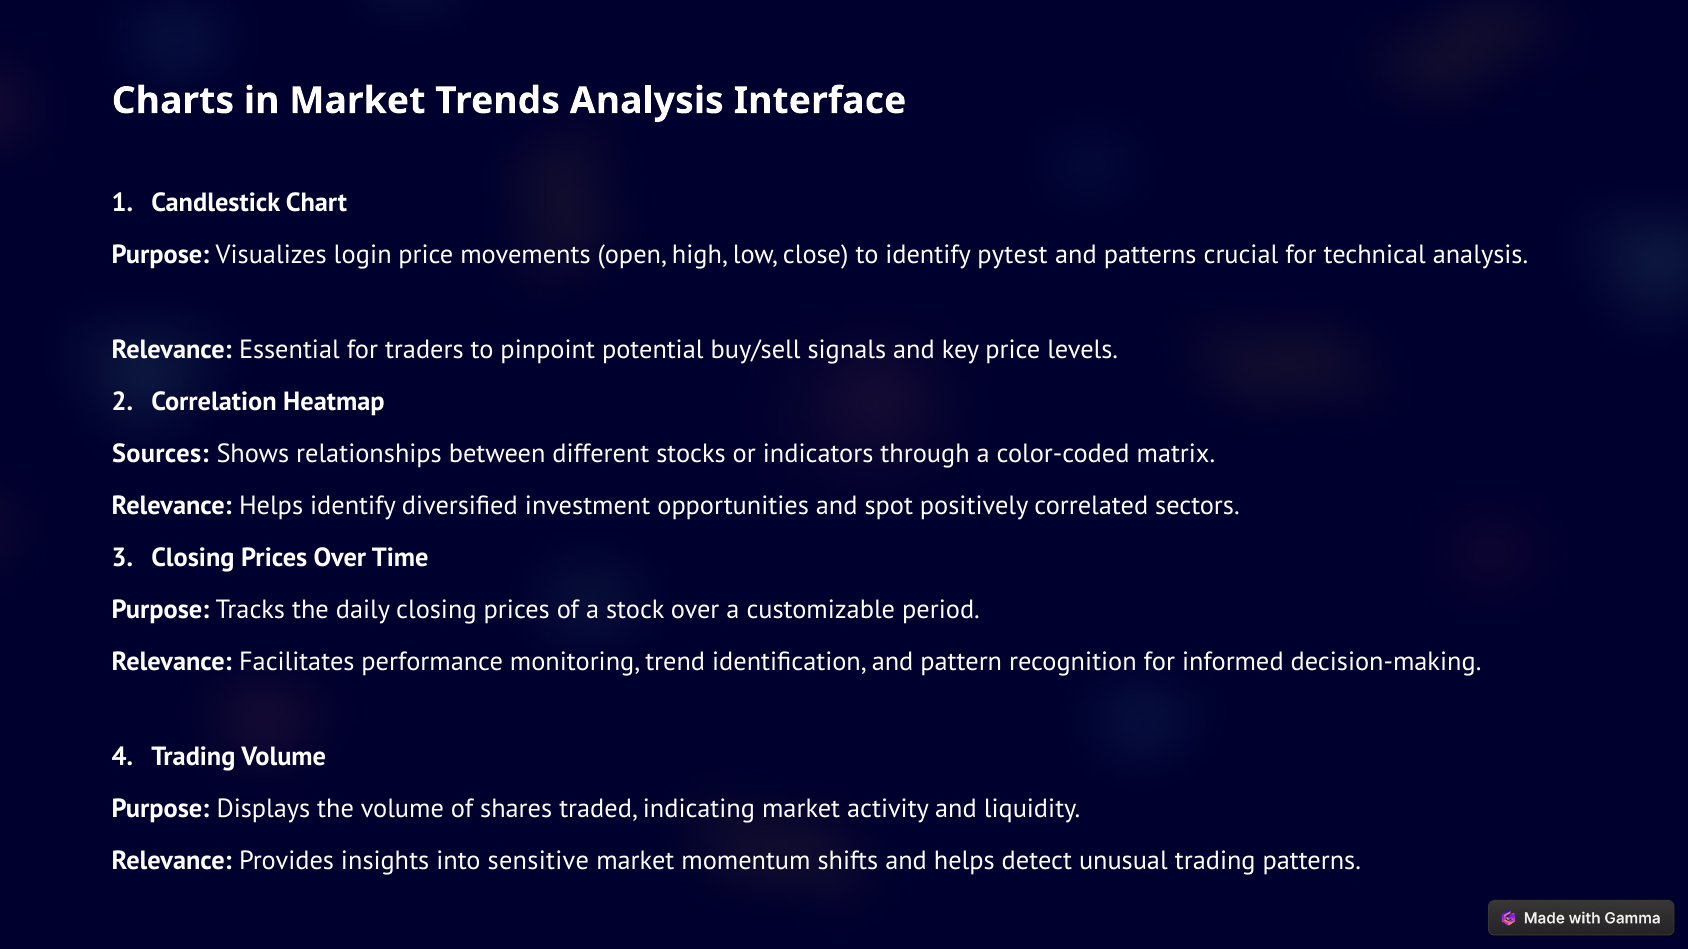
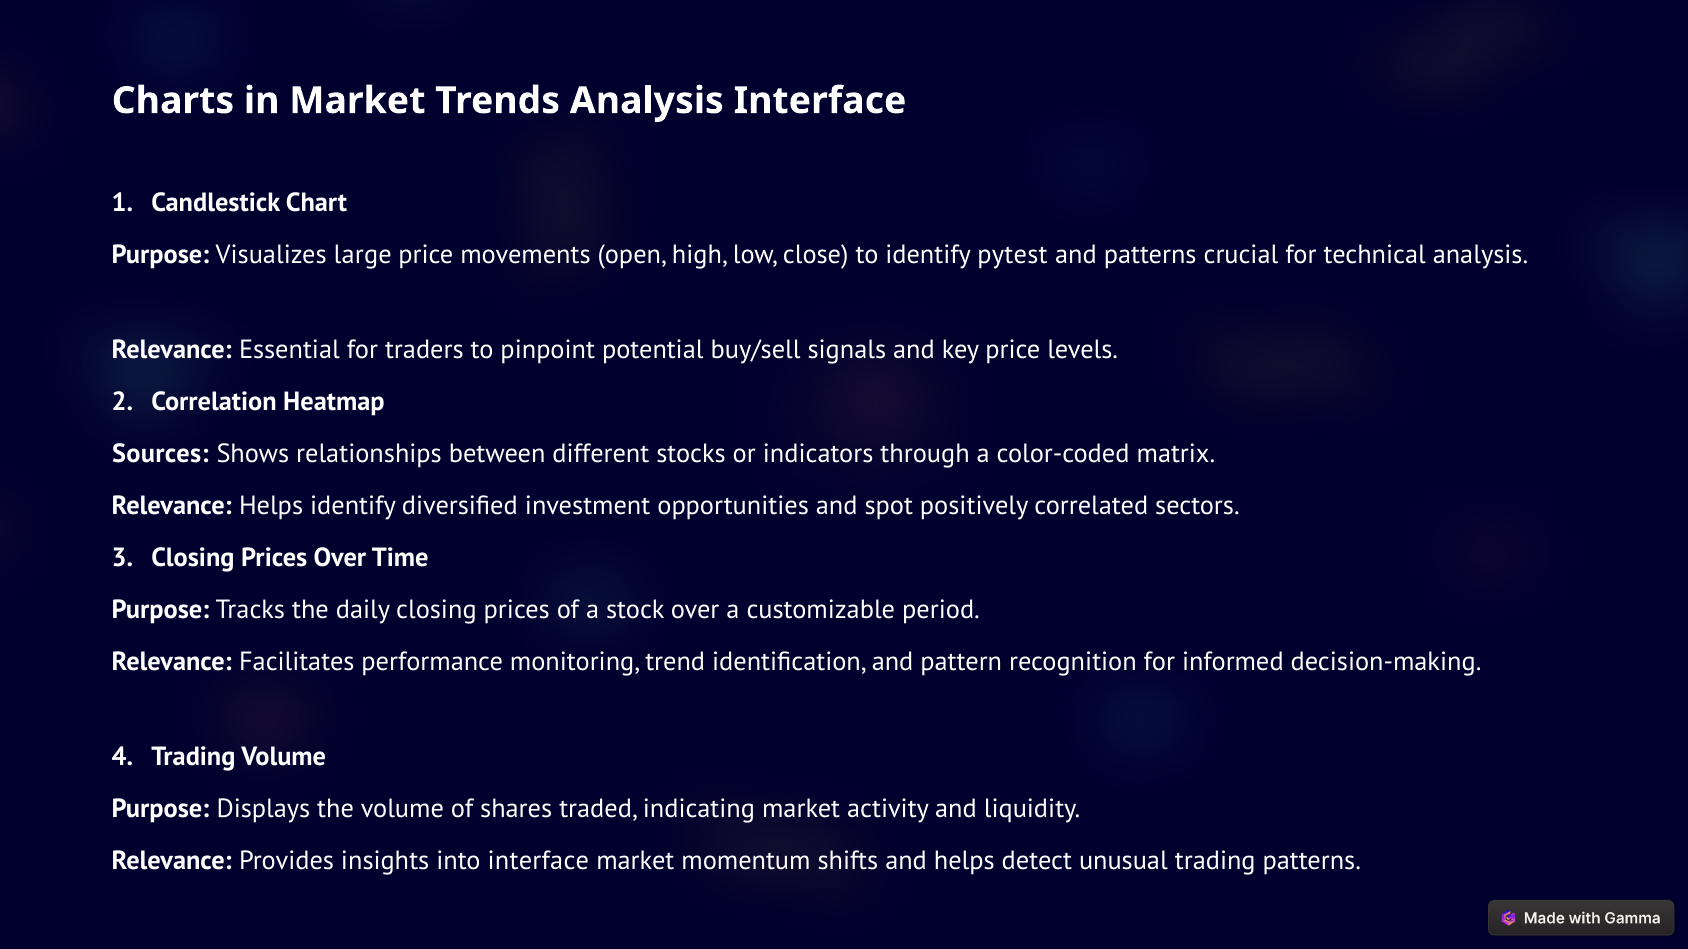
login: login -> large
into sensitive: sensitive -> interface
